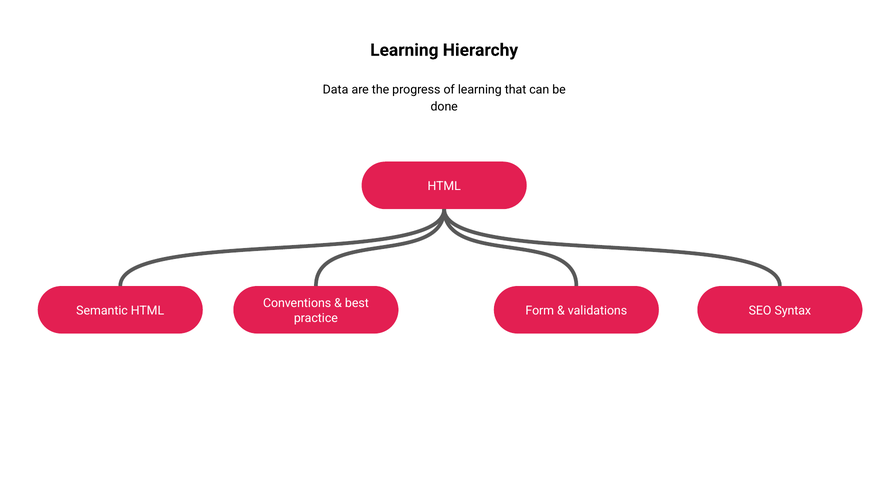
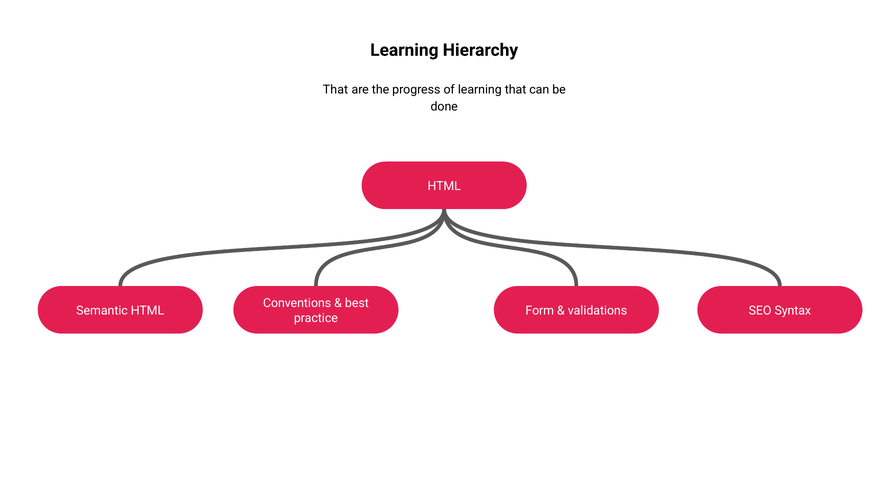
Data at (336, 90): Data -> That
